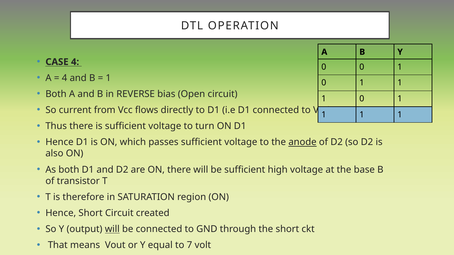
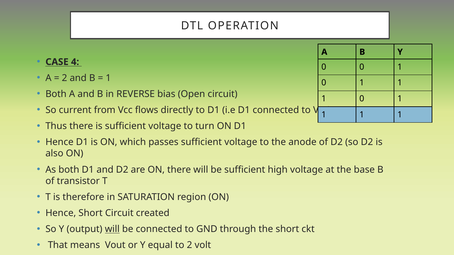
4 at (65, 78): 4 -> 2
anode underline: present -> none
to 7: 7 -> 2
